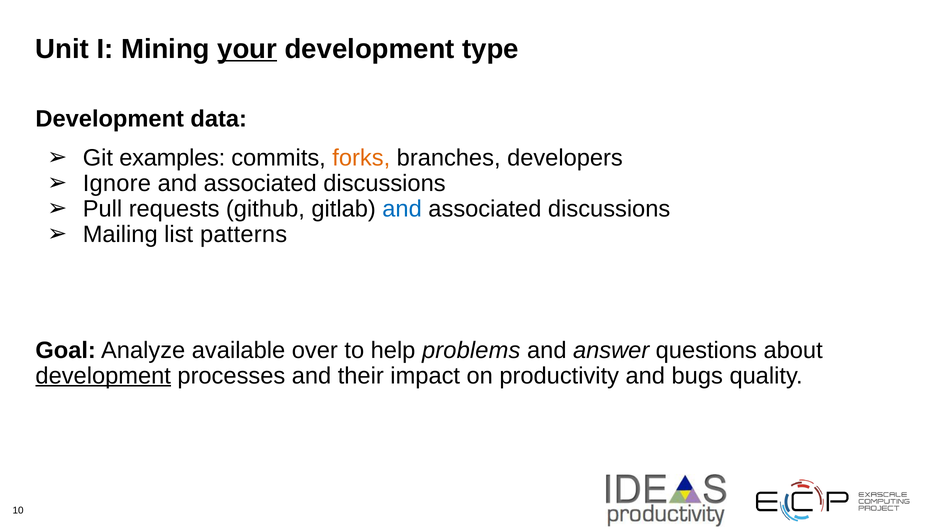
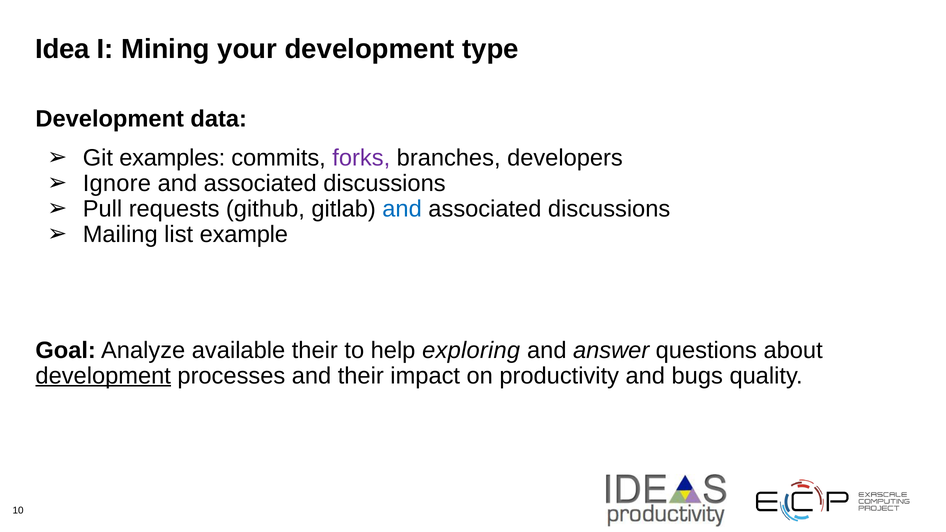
Unit: Unit -> Idea
your underline: present -> none
forks colour: orange -> purple
patterns: patterns -> example
available over: over -> their
problems: problems -> exploring
